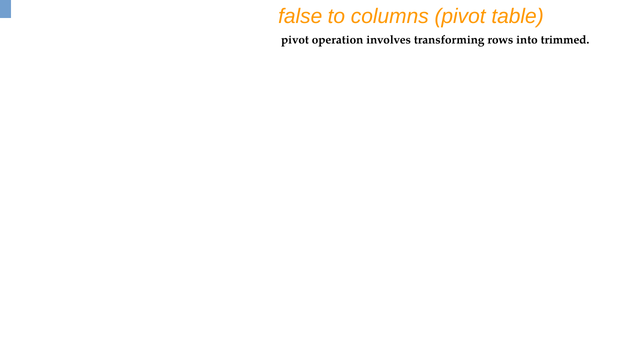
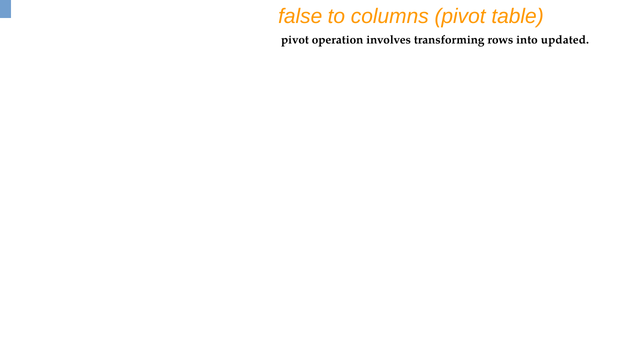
trimmed: trimmed -> updated
